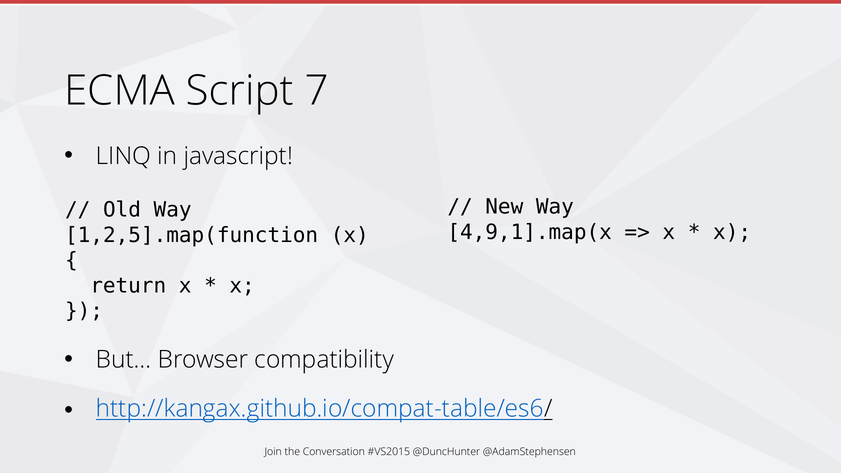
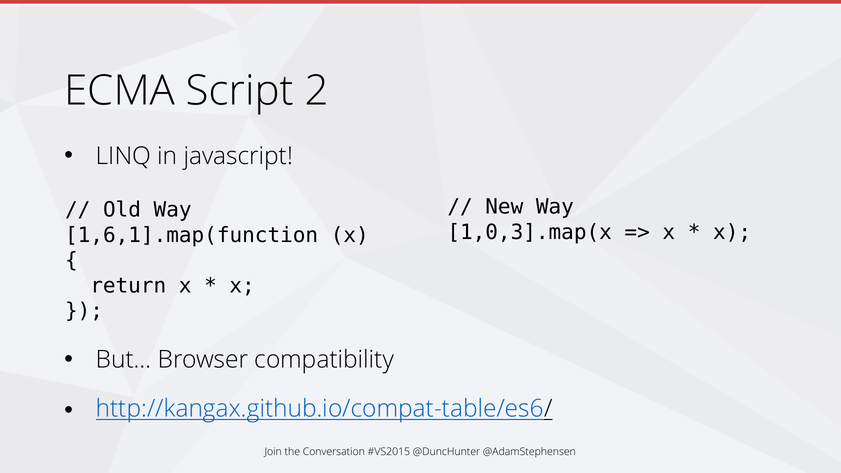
7: 7 -> 2
4,9,1].map(x: 4,9,1].map(x -> 1,0,3].map(x
1,2,5].map(function: 1,2,5].map(function -> 1,6,1].map(function
